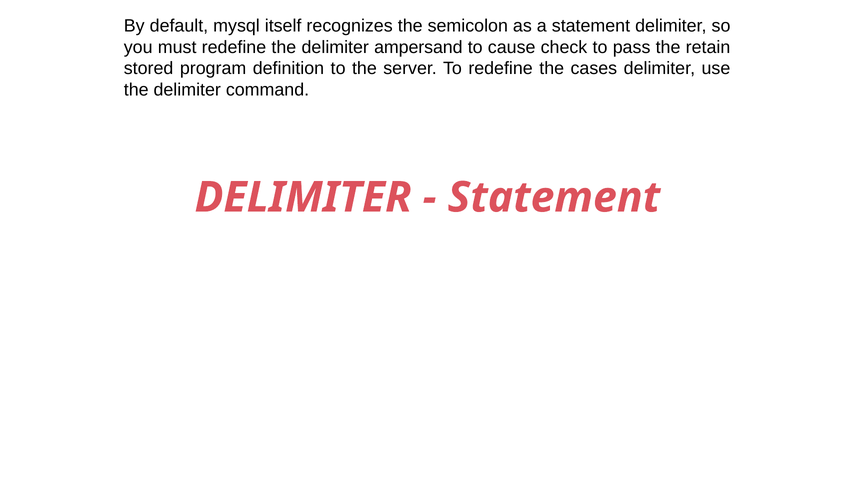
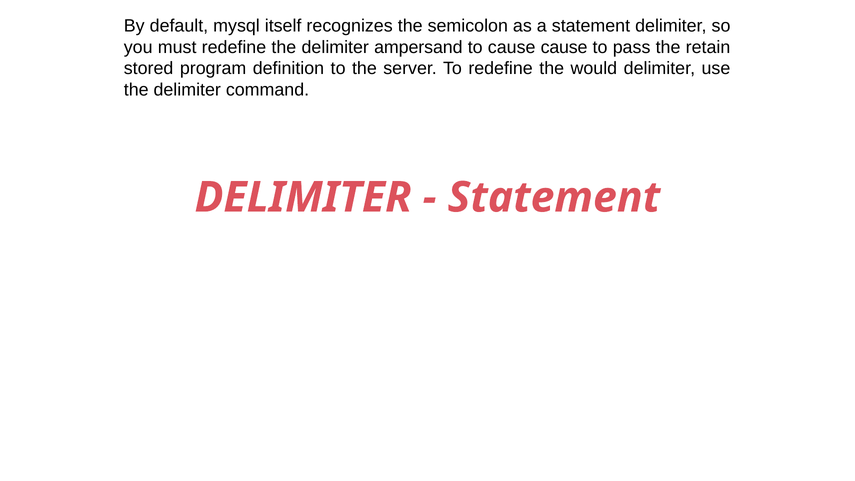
cause check: check -> cause
cases: cases -> would
